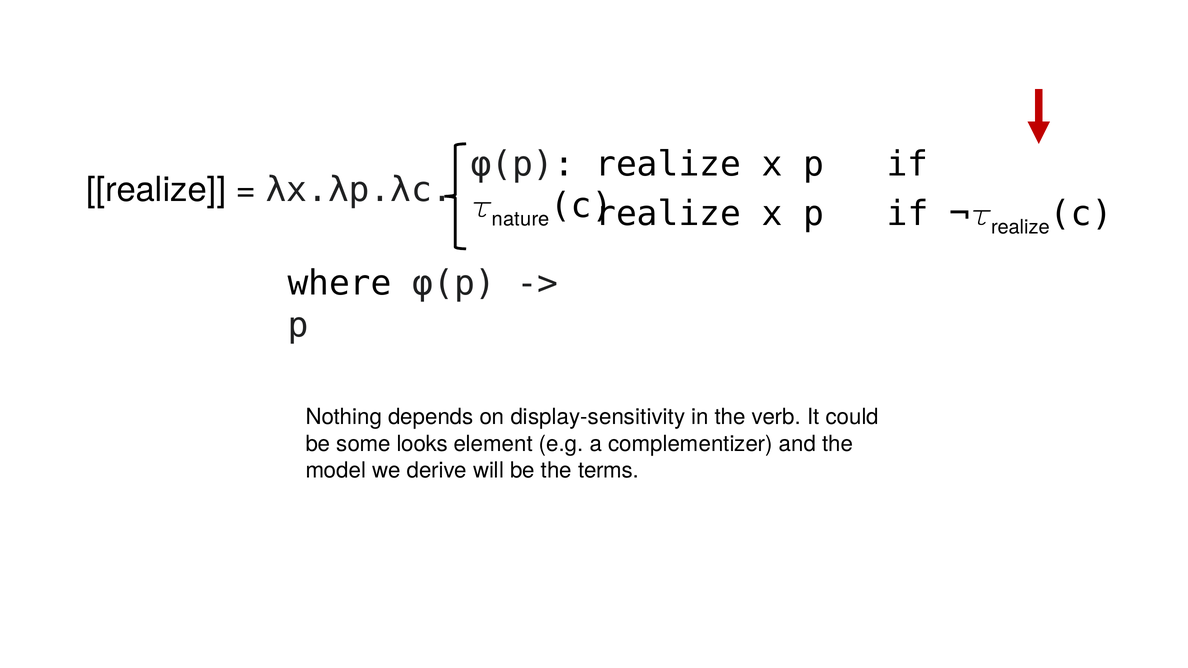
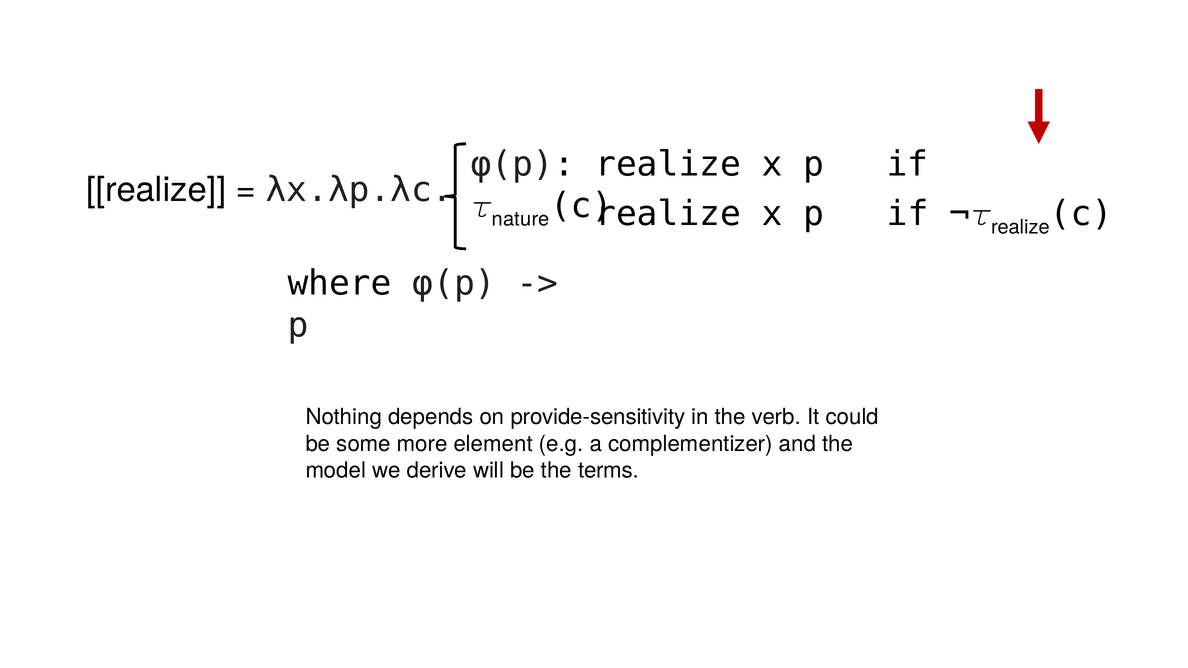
display-sensitivity: display-sensitivity -> provide-sensitivity
looks: looks -> more
